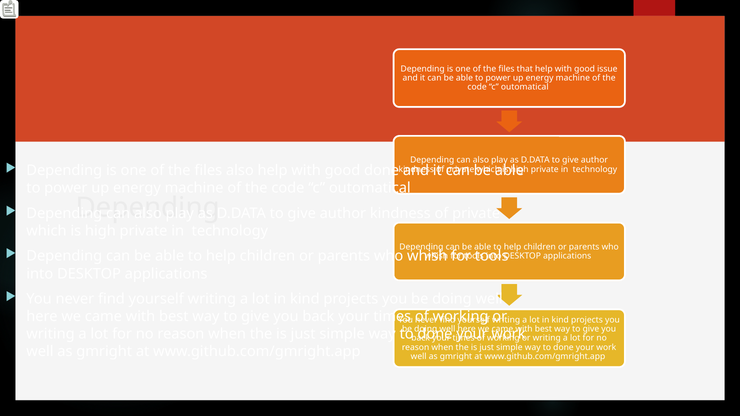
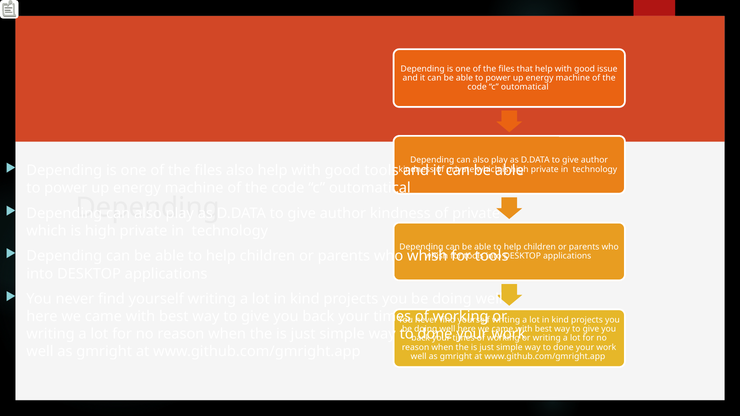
good done: done -> tools
